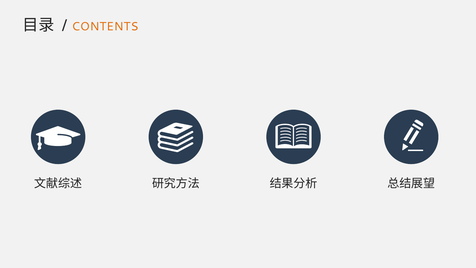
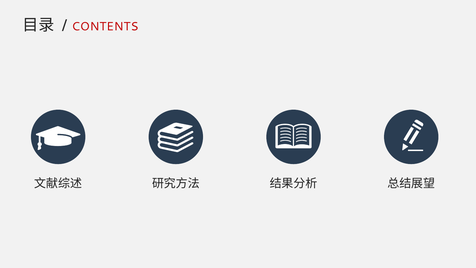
CONTENTS colour: orange -> red
